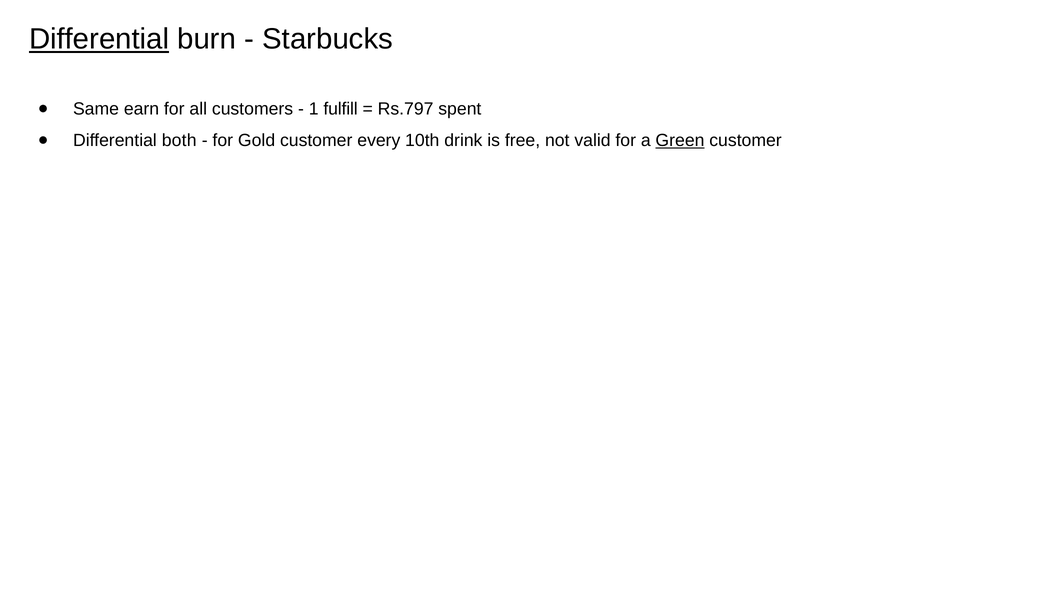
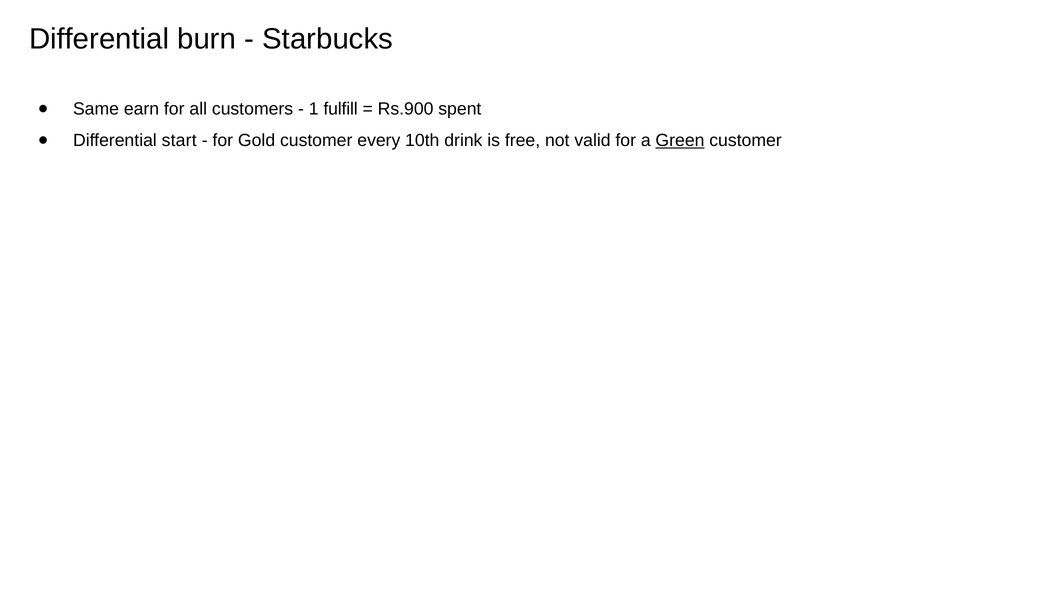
Differential at (99, 39) underline: present -> none
Rs.797: Rs.797 -> Rs.900
both: both -> start
